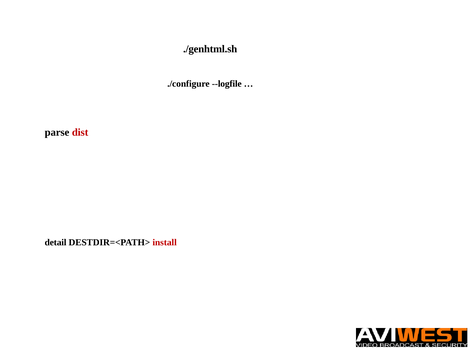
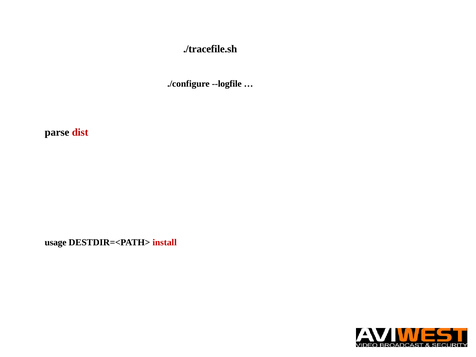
./genhtml.sh: ./genhtml.sh -> ./tracefile.sh
detail: detail -> usage
